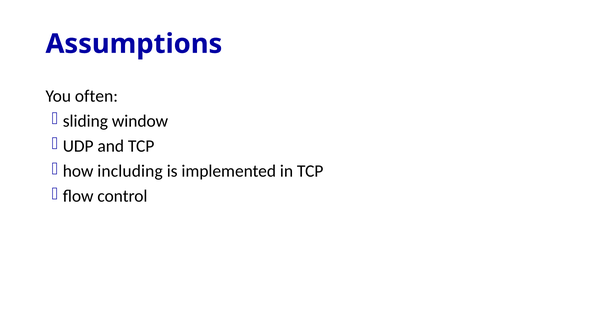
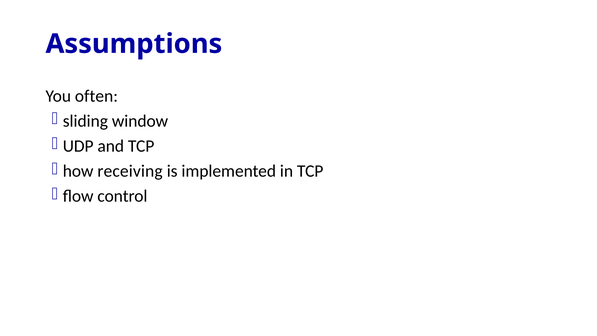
including: including -> receiving
